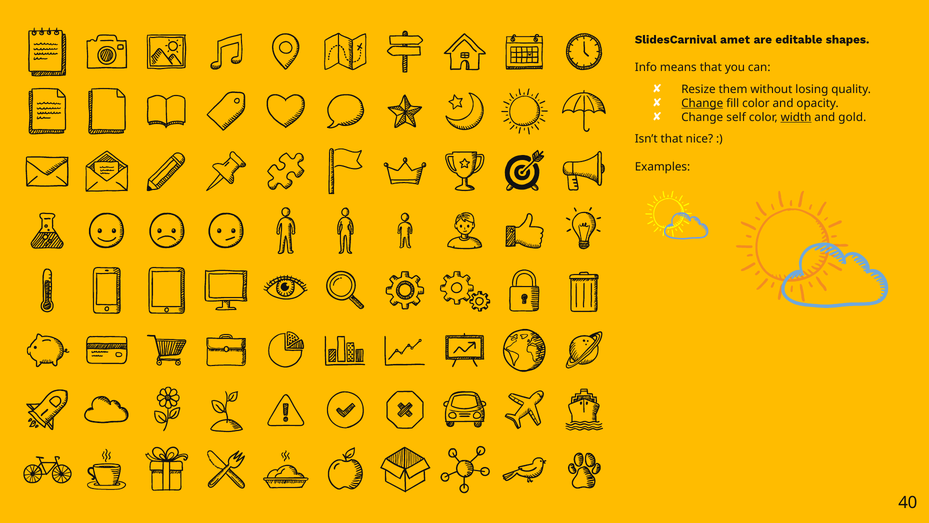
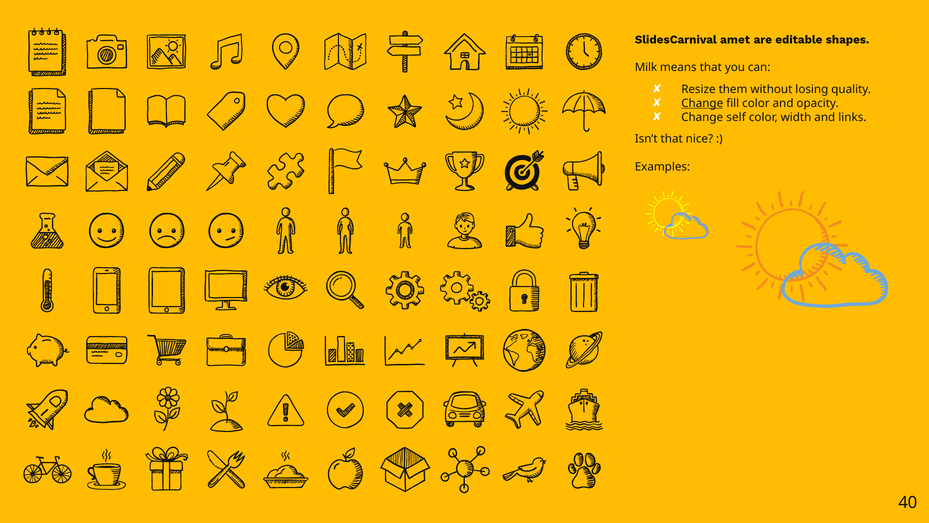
Info: Info -> Milk
width underline: present -> none
gold: gold -> links
